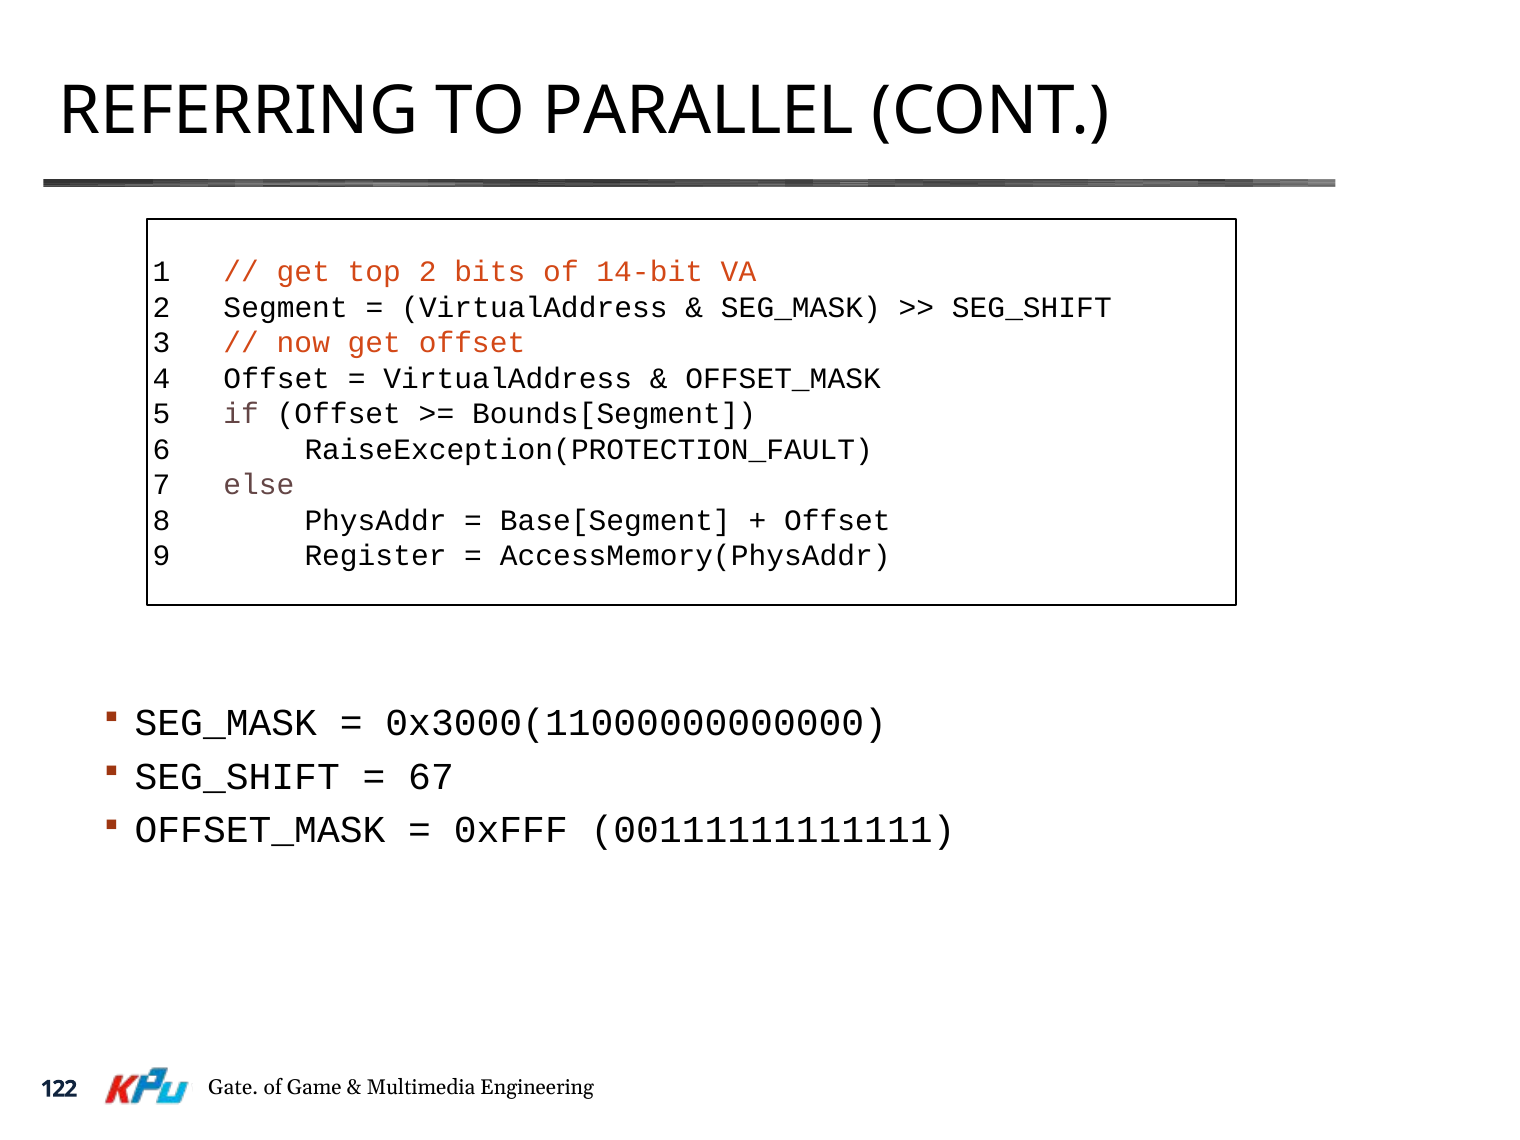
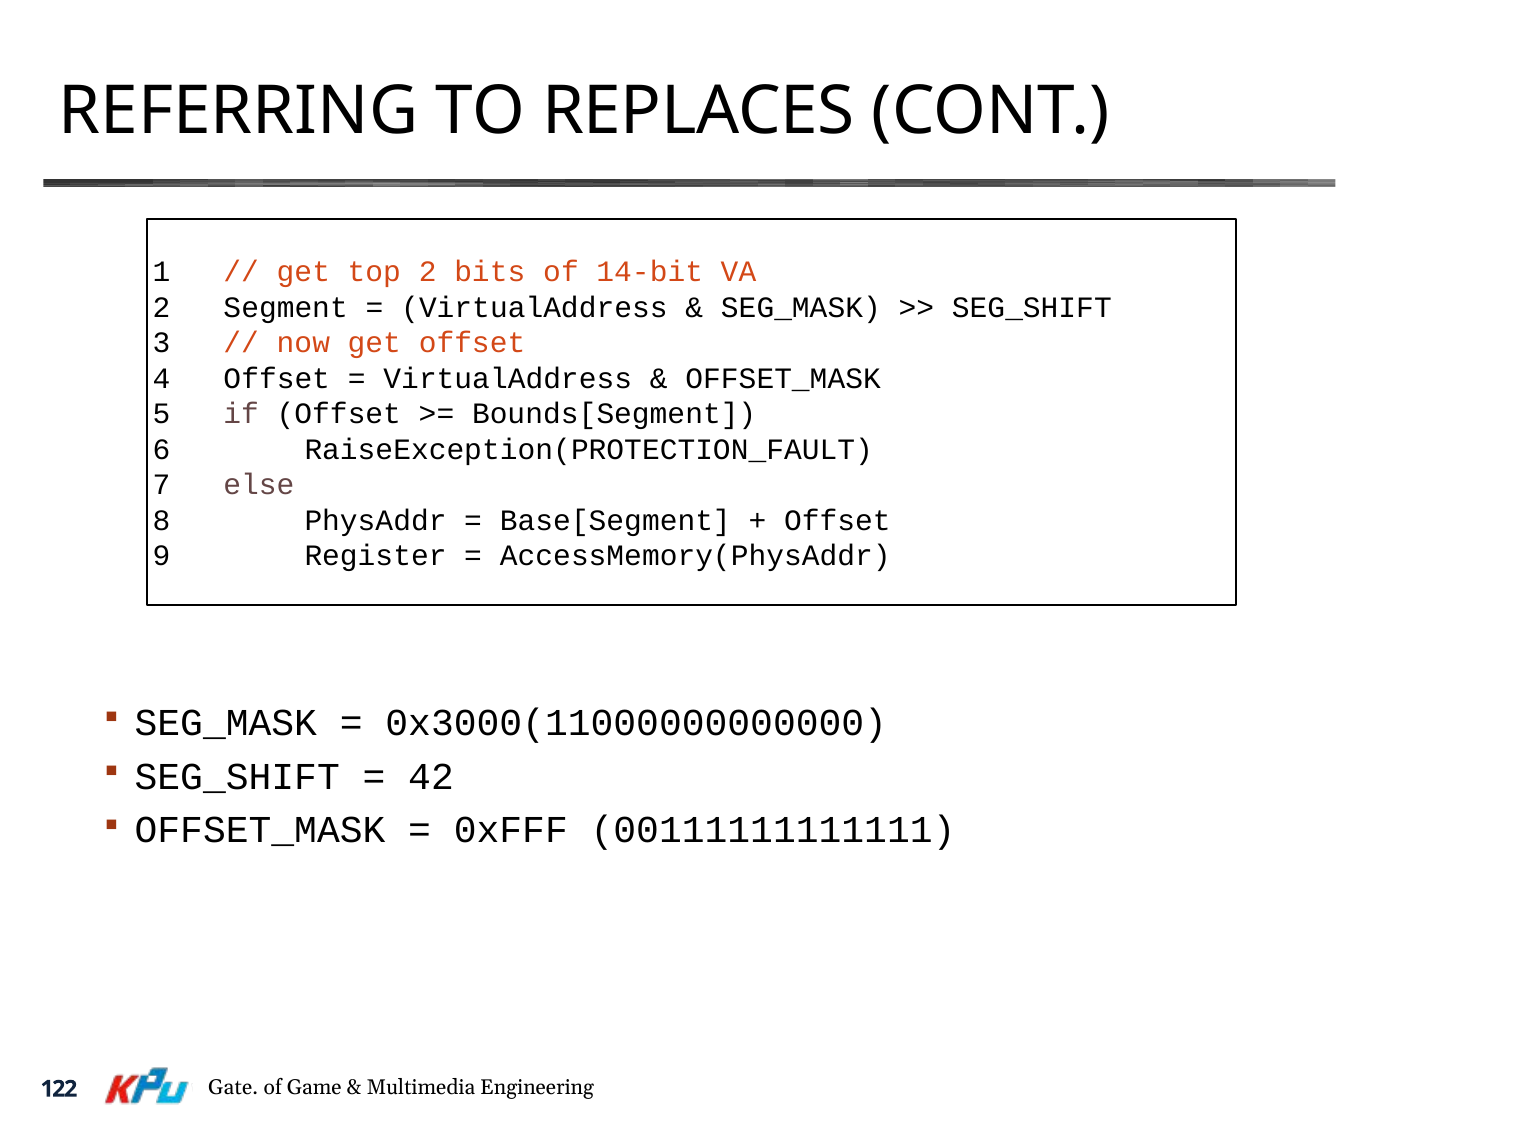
PARALLEL: PARALLEL -> REPLACES
67: 67 -> 42
